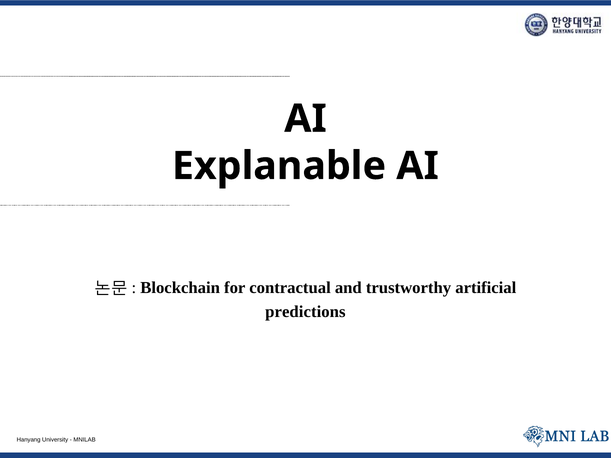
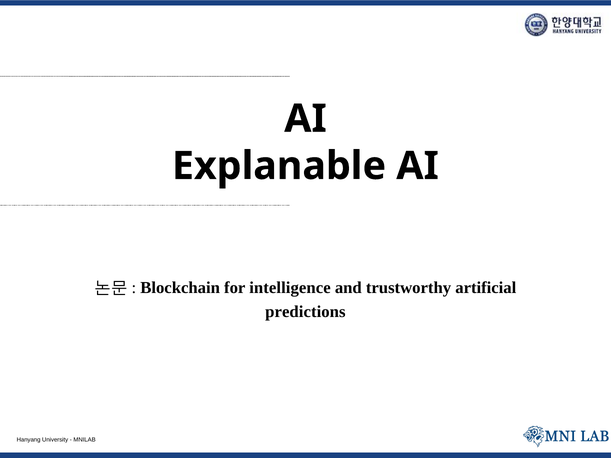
contractual: contractual -> intelligence
